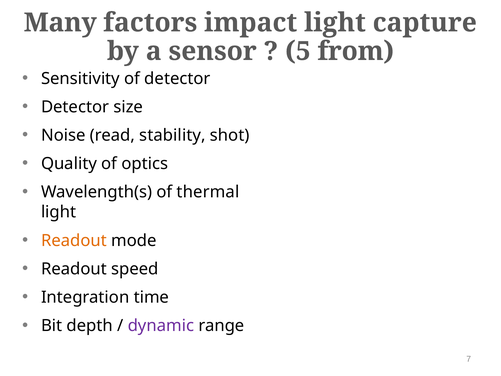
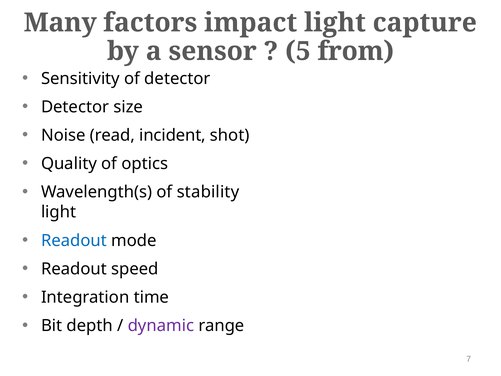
stability: stability -> incident
thermal: thermal -> stability
Readout at (74, 240) colour: orange -> blue
